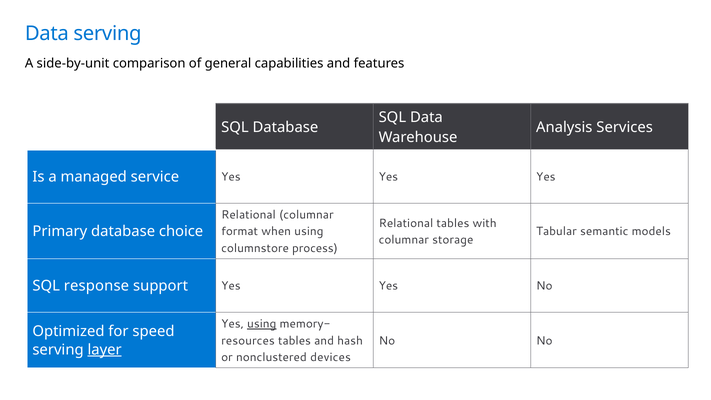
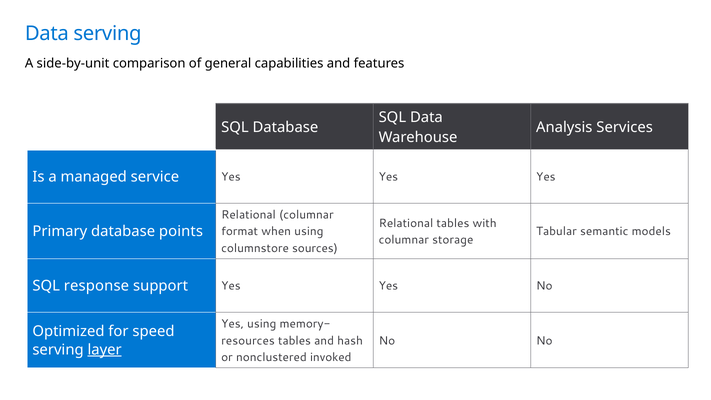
choice: choice -> points
process: process -> sources
using at (262, 324) underline: present -> none
devices: devices -> invoked
